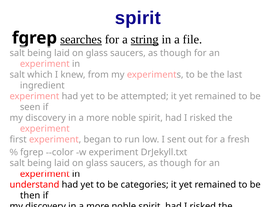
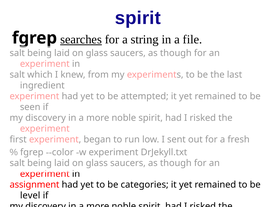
string underline: present -> none
understand: understand -> assignment
then: then -> level
